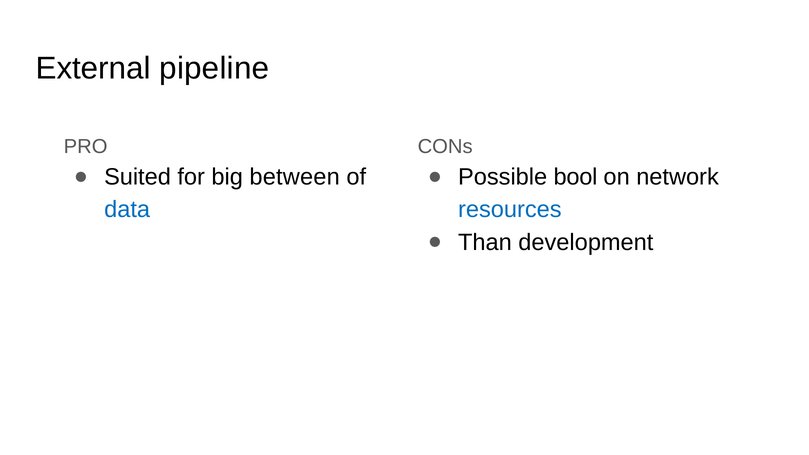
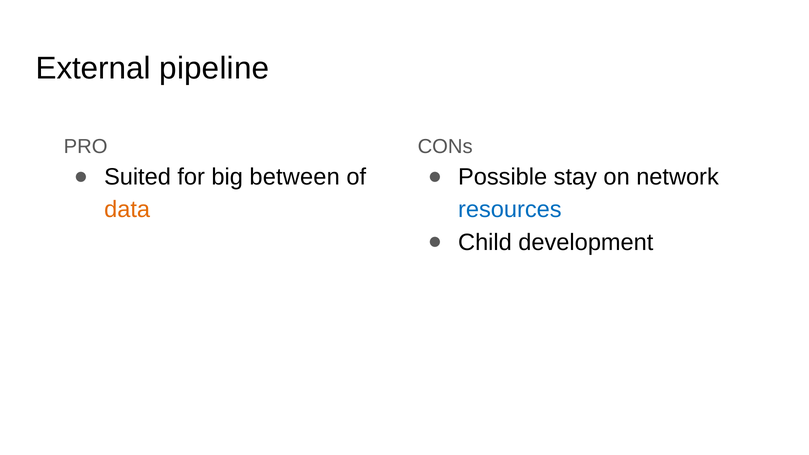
bool: bool -> stay
data colour: blue -> orange
Than: Than -> Child
